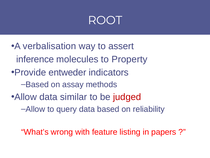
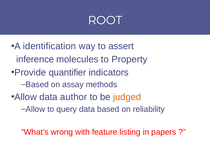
verbalisation: verbalisation -> identification
entweder: entweder -> quantifier
similar: similar -> author
judged colour: red -> orange
